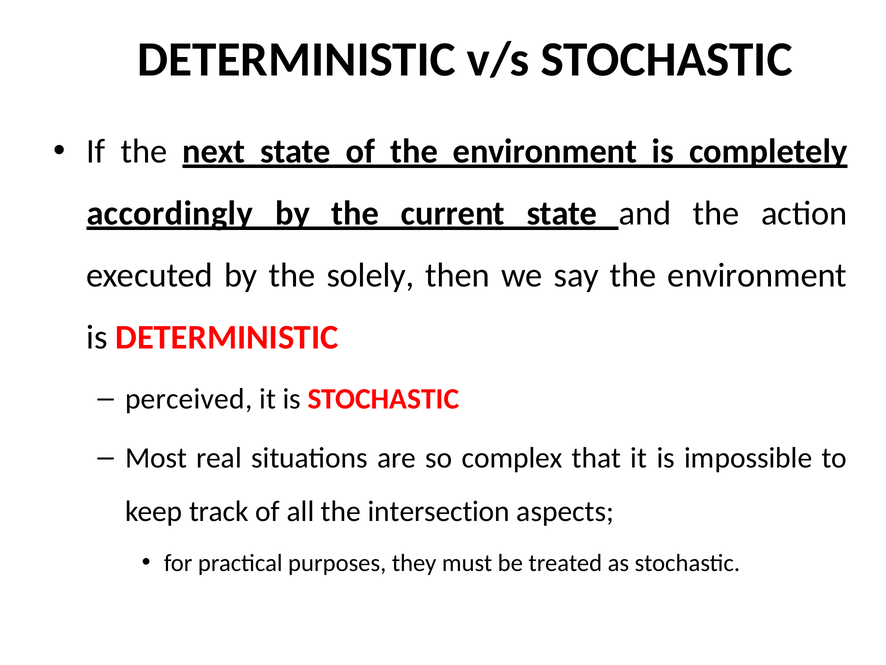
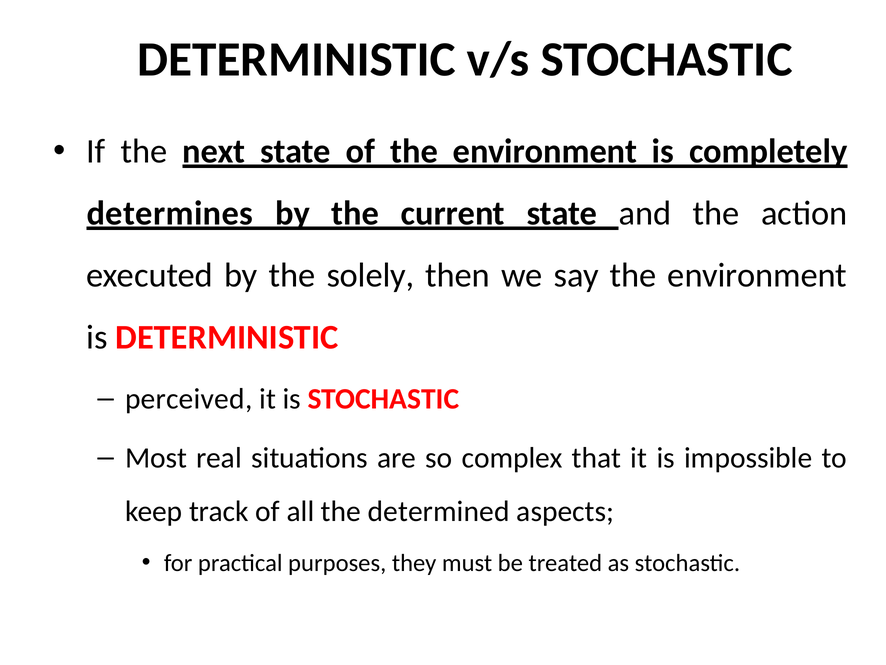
accordingly: accordingly -> determines
intersection: intersection -> determined
